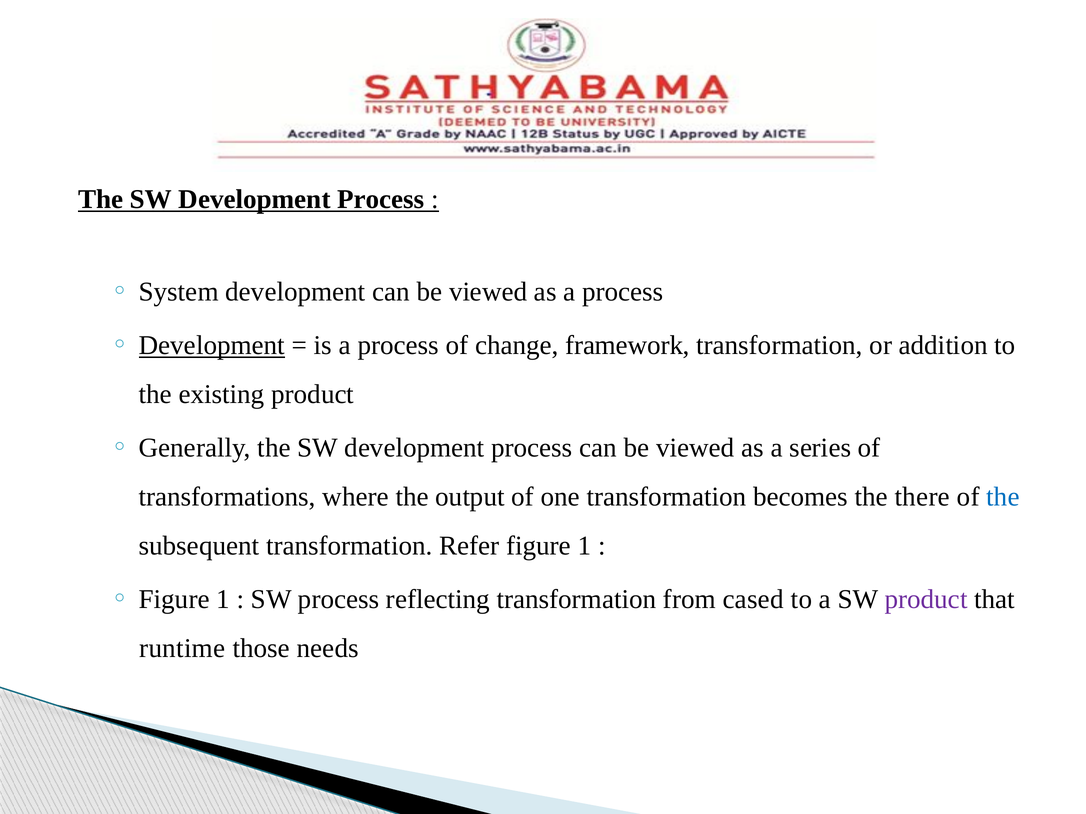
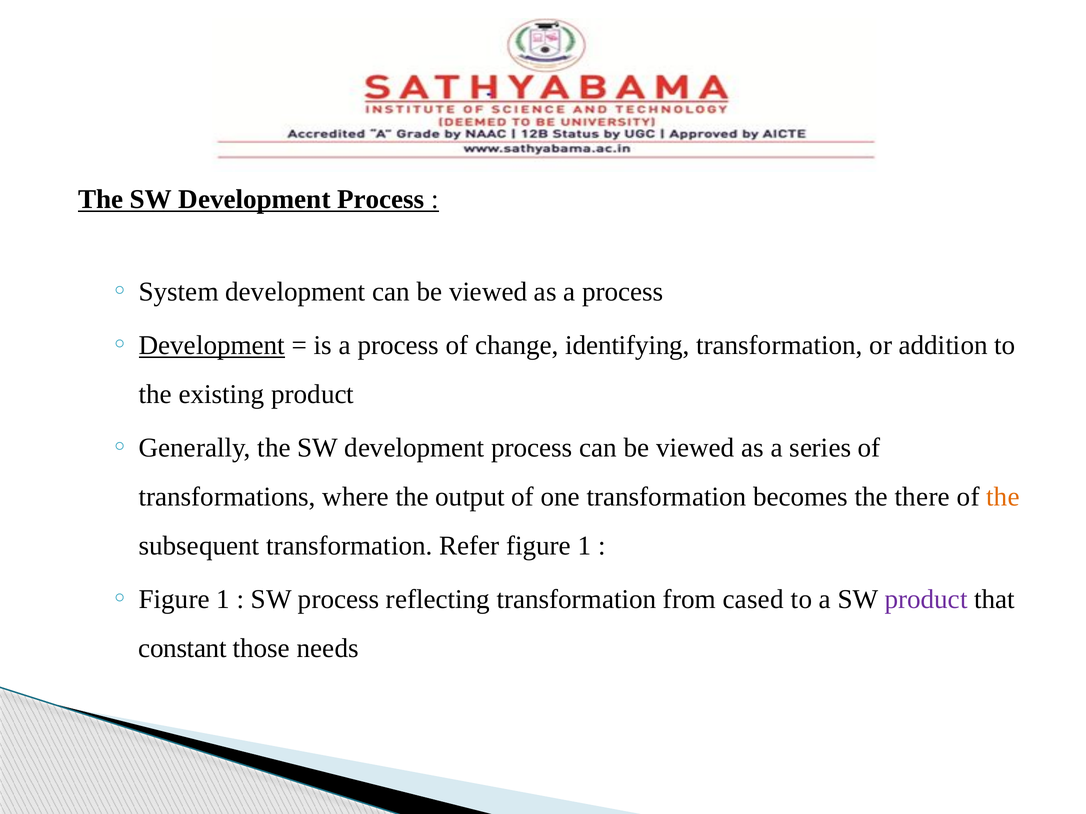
framework: framework -> identifying
the at (1003, 497) colour: blue -> orange
runtime: runtime -> constant
